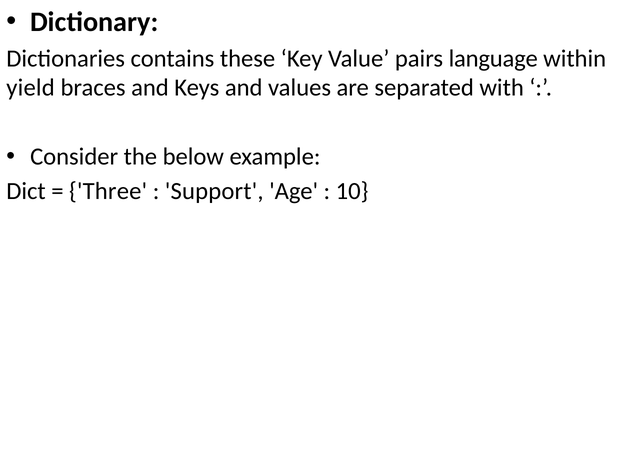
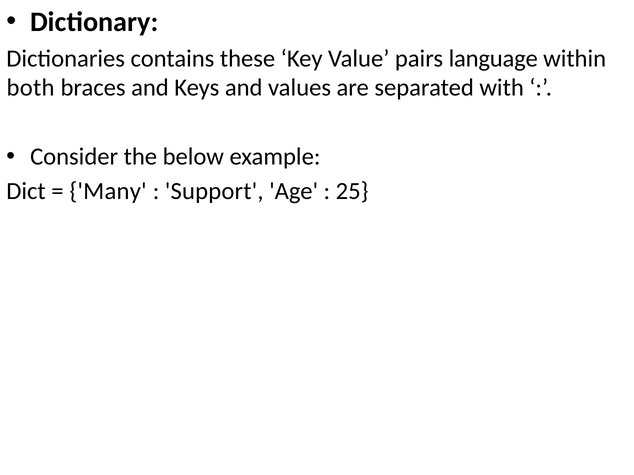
yield: yield -> both
Three: Three -> Many
10: 10 -> 25
